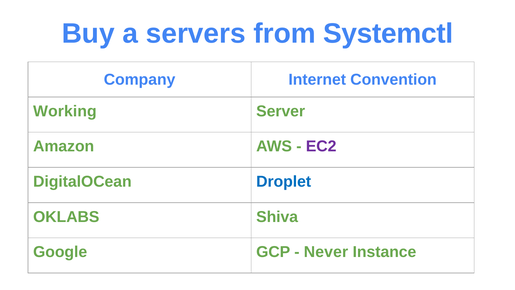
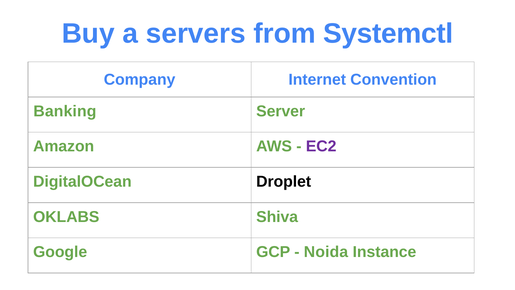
Working: Working -> Banking
Droplet colour: blue -> black
Never: Never -> Noida
